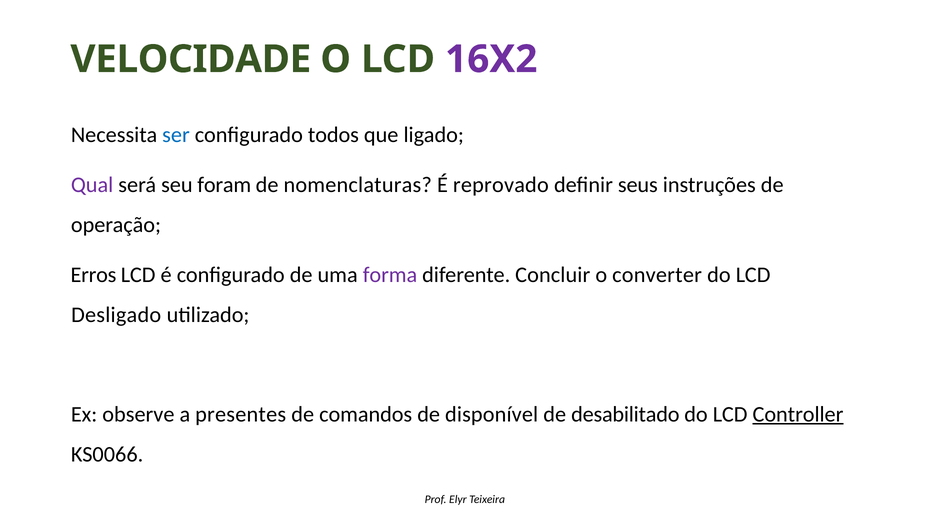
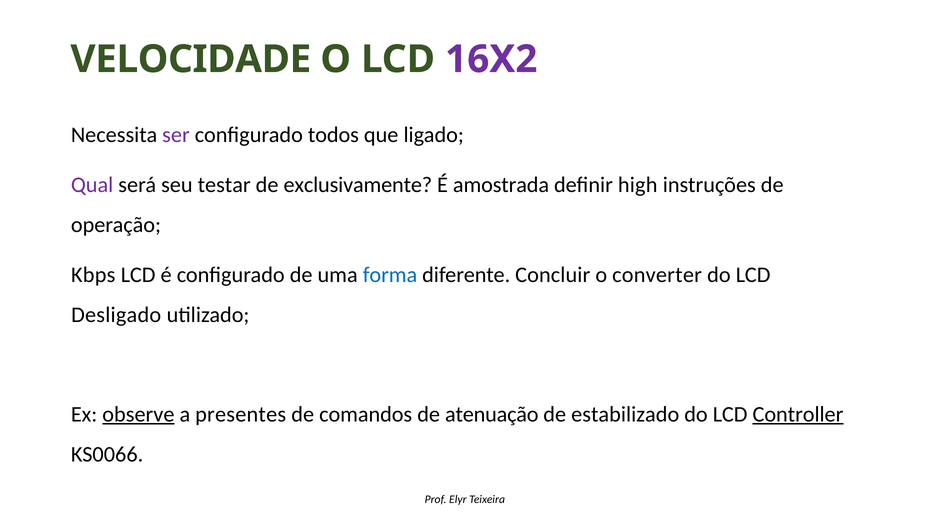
ser colour: blue -> purple
foram: foram -> testar
nomenclaturas: nomenclaturas -> exclusivamente
reprovado: reprovado -> amostrada
seus: seus -> high
Erros: Erros -> Kbps
forma colour: purple -> blue
observe underline: none -> present
disponível: disponível -> atenuação
desabilitado: desabilitado -> estabilizado
